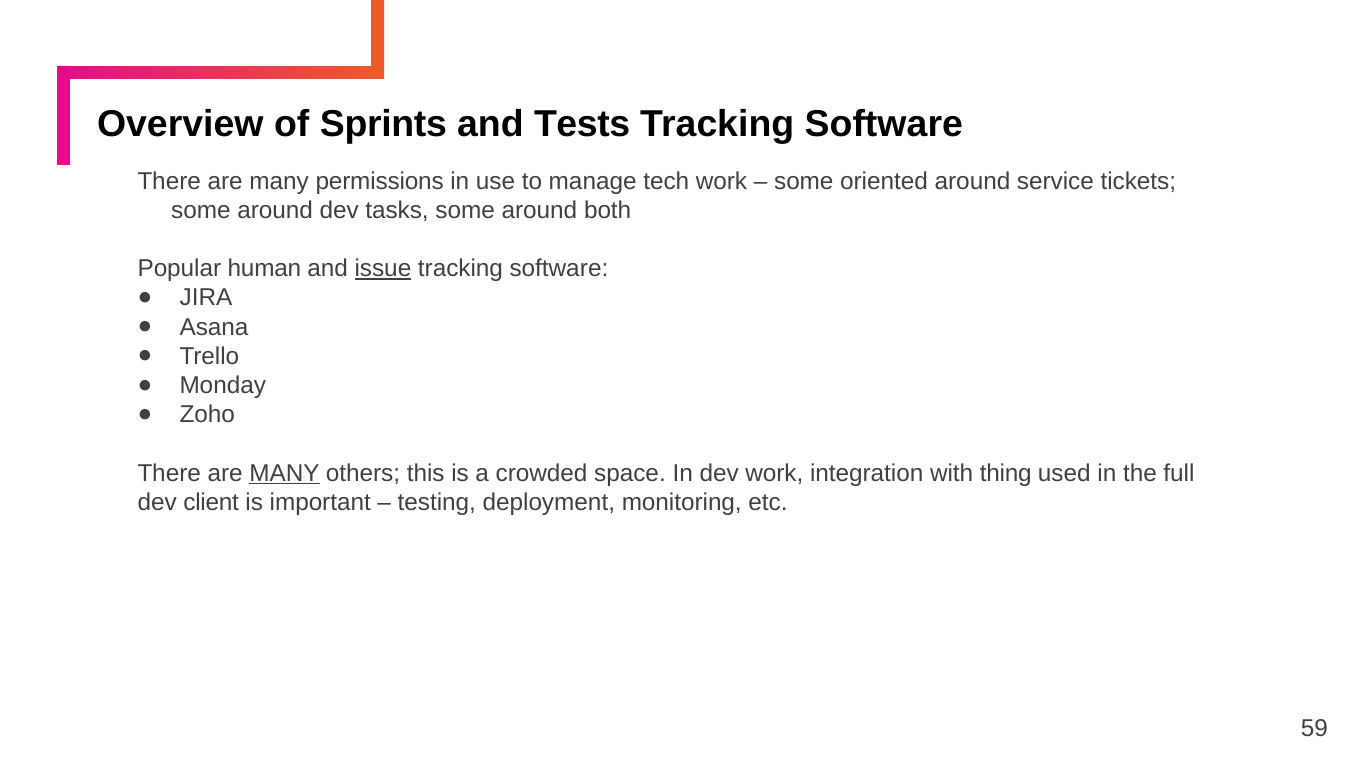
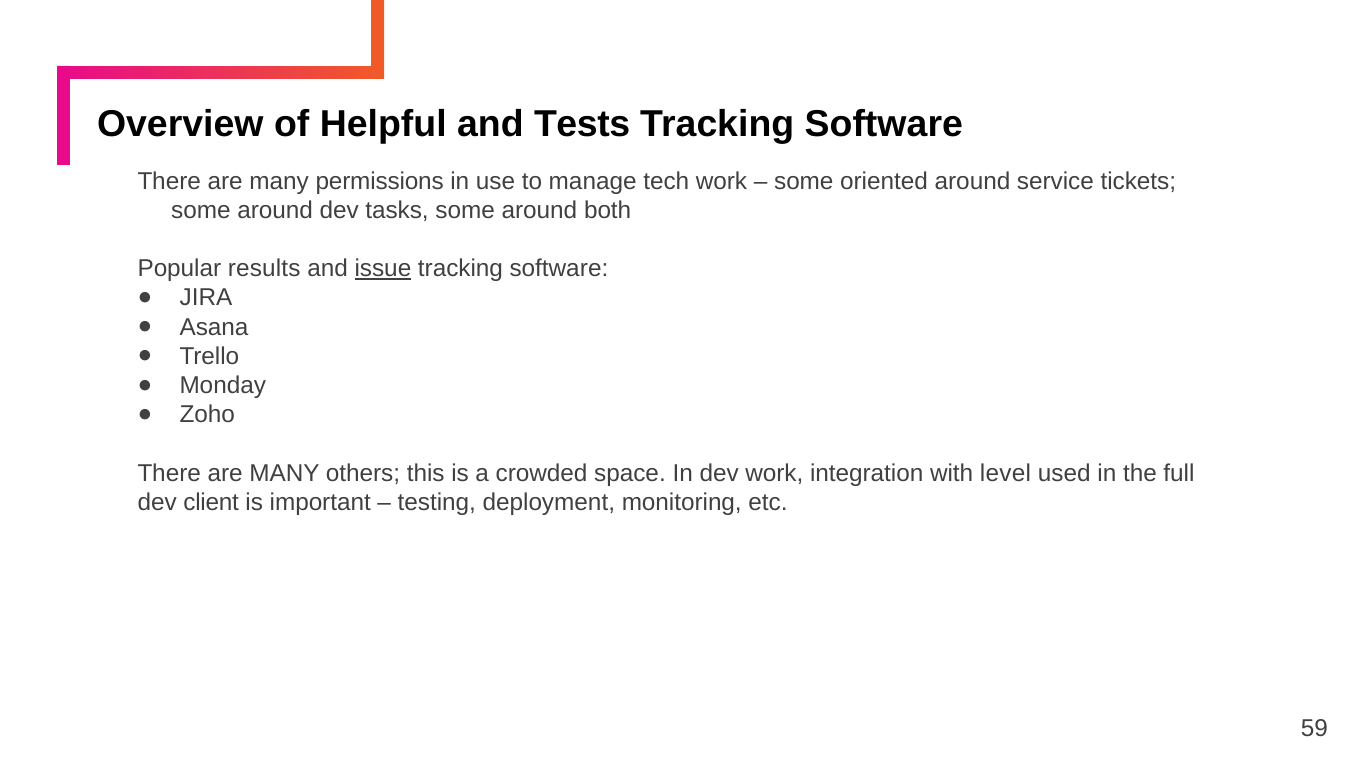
Sprints: Sprints -> Helpful
human: human -> results
MANY at (285, 473) underline: present -> none
thing: thing -> level
